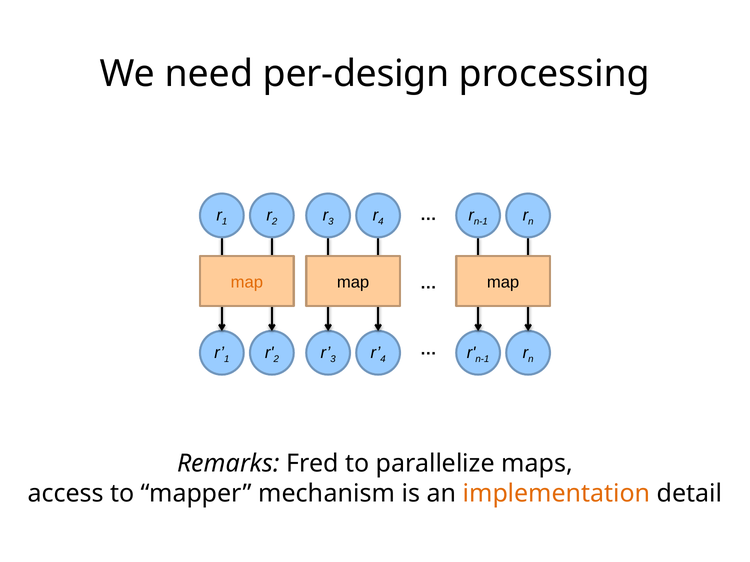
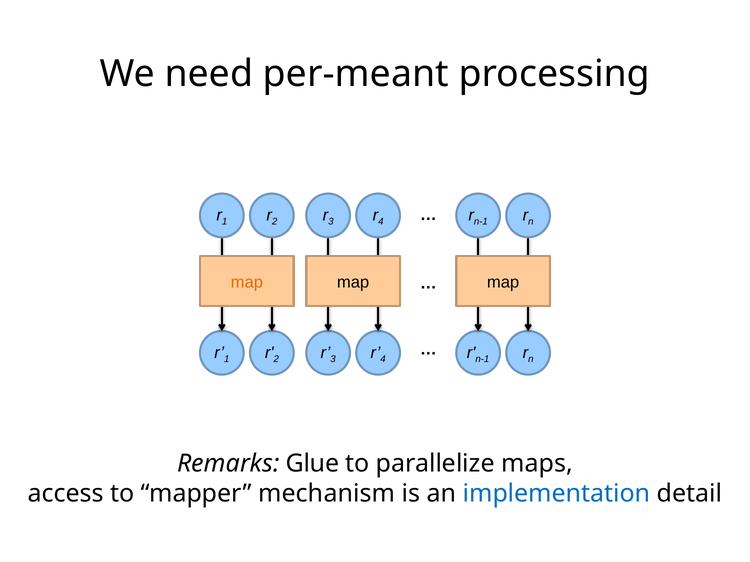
per-design: per-design -> per-meant
Fred: Fred -> Glue
implementation colour: orange -> blue
